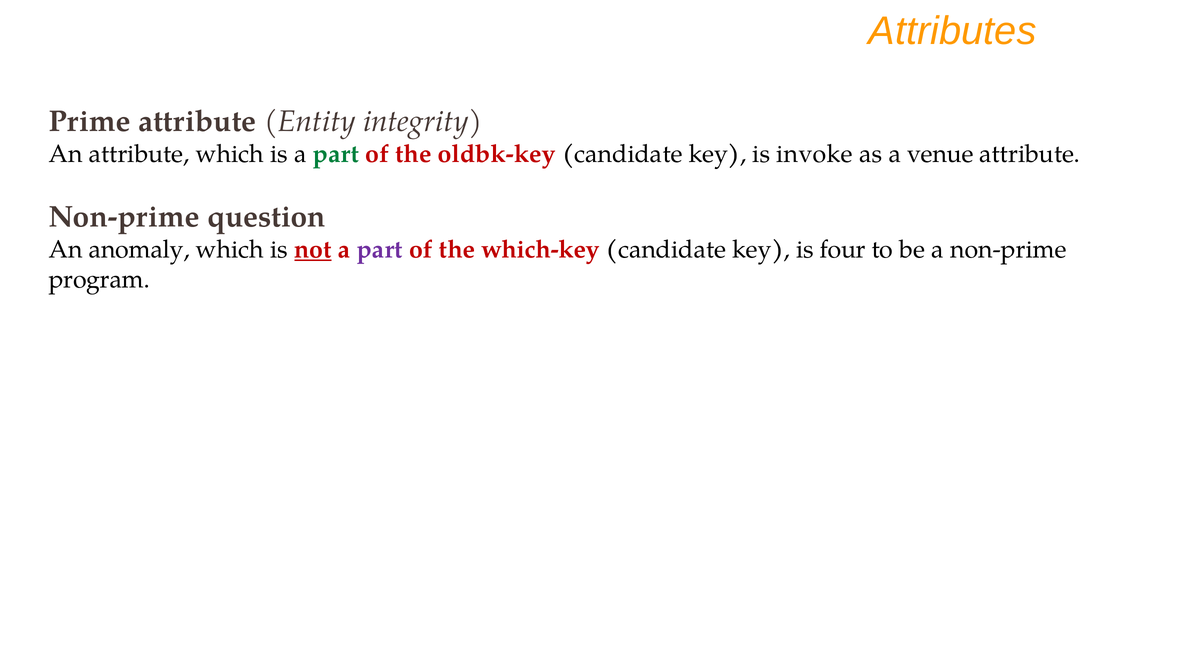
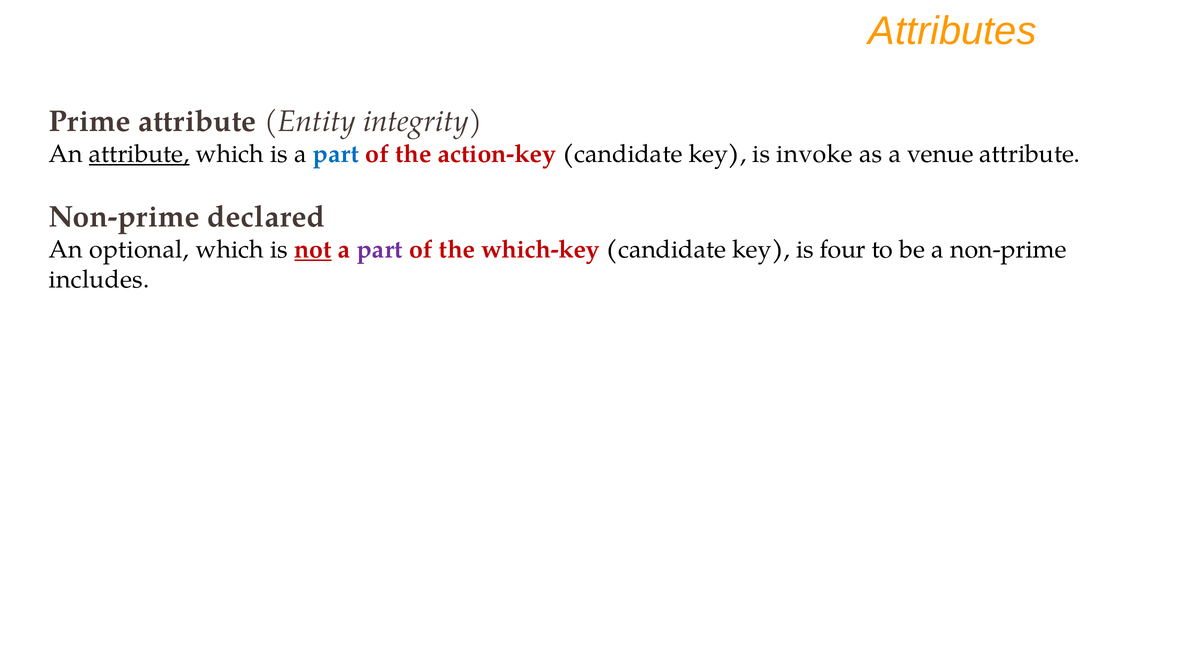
attribute at (139, 154) underline: none -> present
part at (336, 154) colour: green -> blue
oldbk-key: oldbk-key -> action-key
question: question -> declared
anomaly: anomaly -> optional
program: program -> includes
